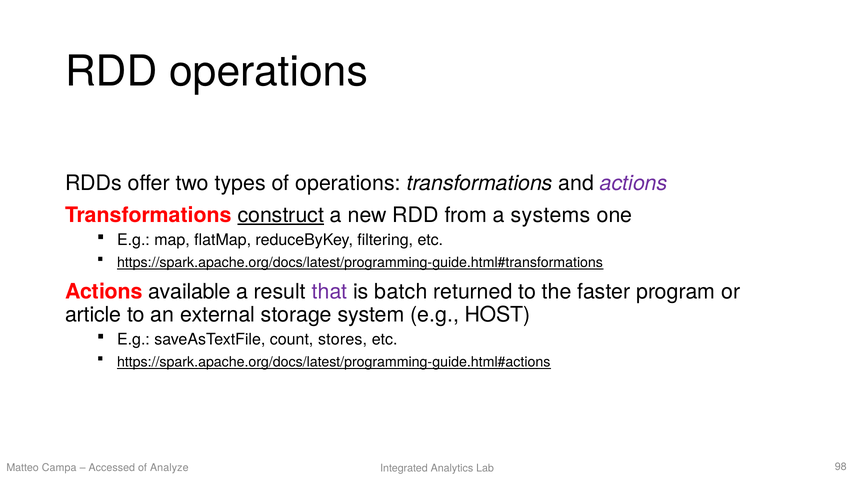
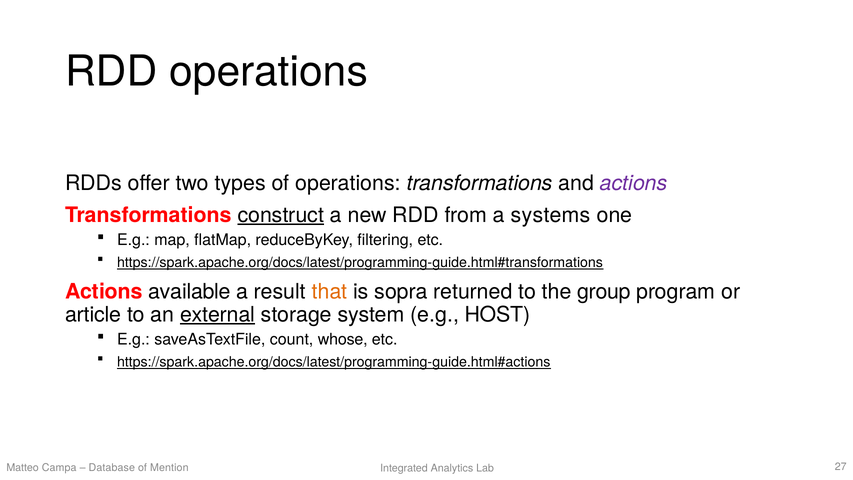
that colour: purple -> orange
batch: batch -> sopra
faster: faster -> group
external underline: none -> present
stores: stores -> whose
Accessed: Accessed -> Database
Analyze: Analyze -> Mention
98: 98 -> 27
